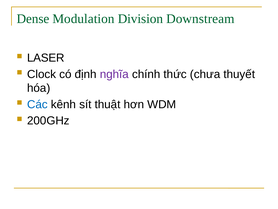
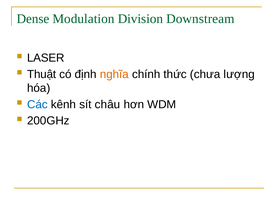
Clock: Clock -> Thuật
nghĩa colour: purple -> orange
thuyết: thuyết -> lượng
thuật: thuật -> châu
